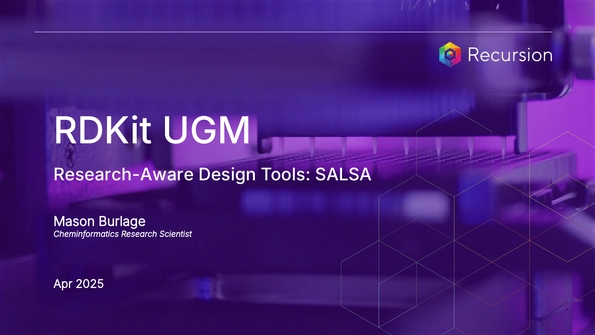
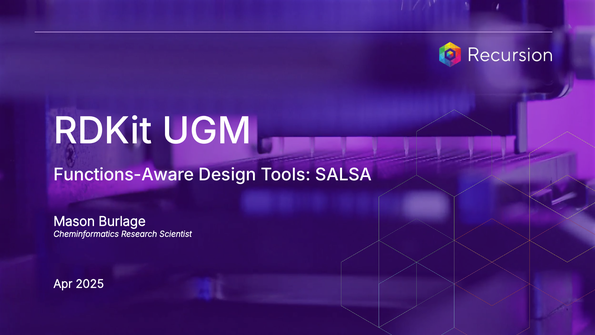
Research-Aware: Research-Aware -> Functions-Aware
